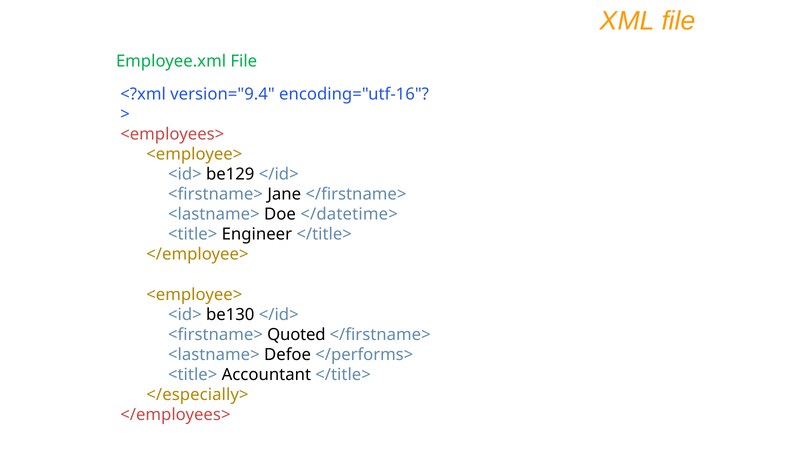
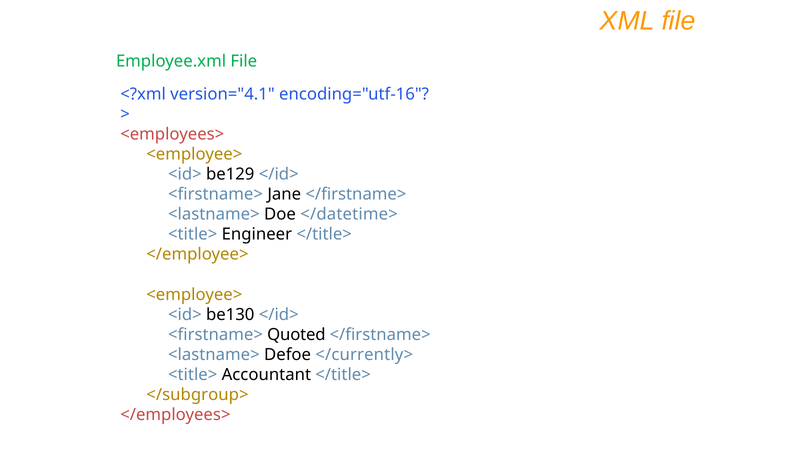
version="9.4: version="9.4 -> version="4.1
</performs>: </performs> -> </currently>
</especially>: </especially> -> </subgroup>
